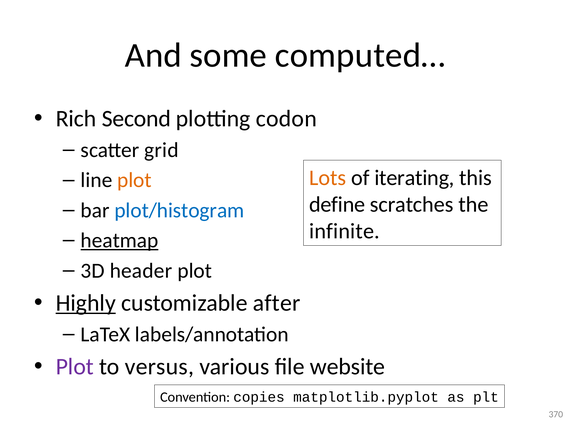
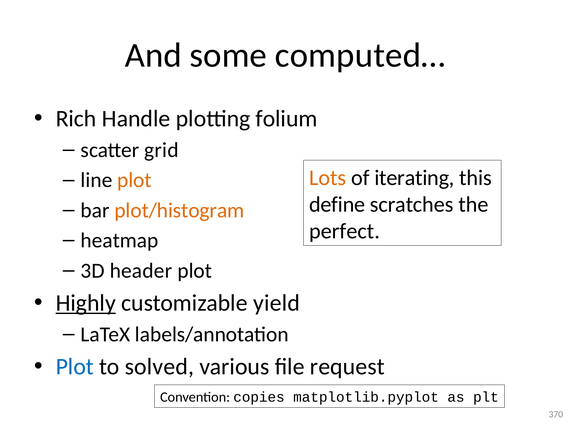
Second: Second -> Handle
codon: codon -> folium
plot/histogram colour: blue -> orange
infinite: infinite -> perfect
heatmap underline: present -> none
after: after -> yield
Plot at (75, 367) colour: purple -> blue
versus: versus -> solved
website: website -> request
